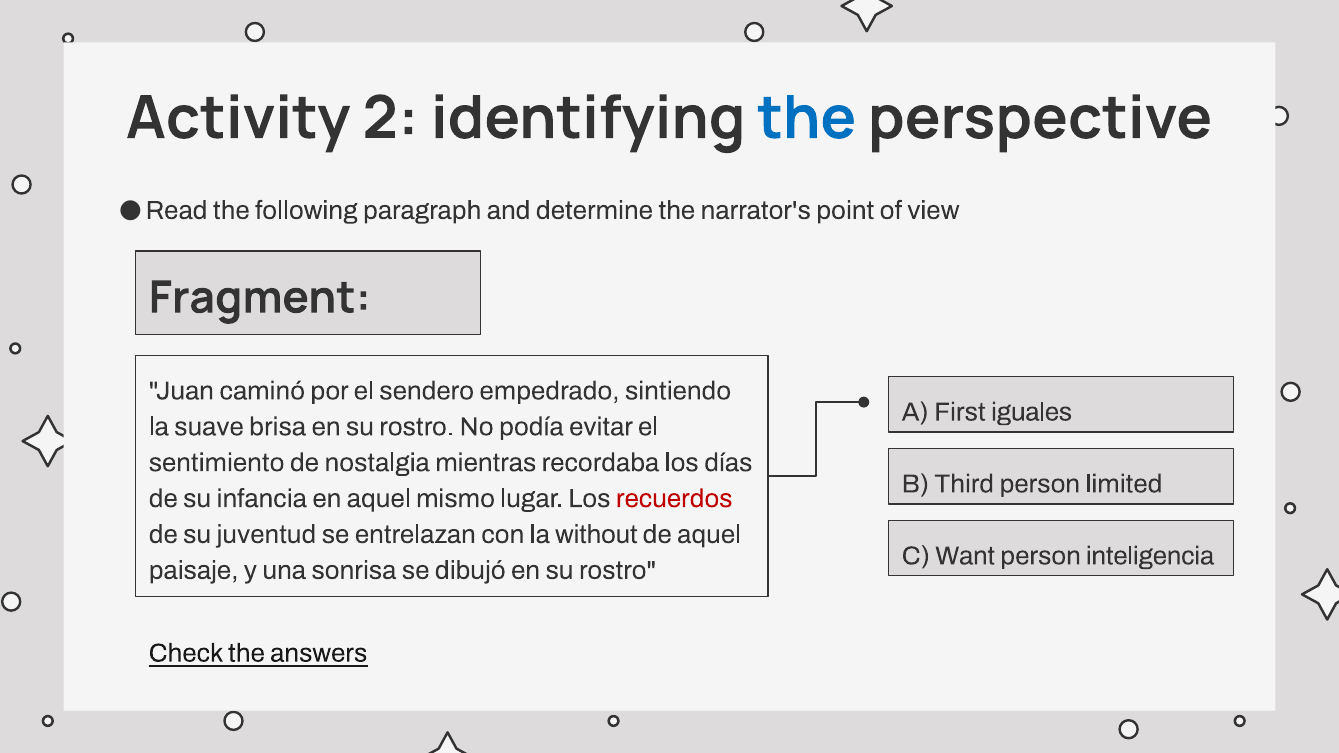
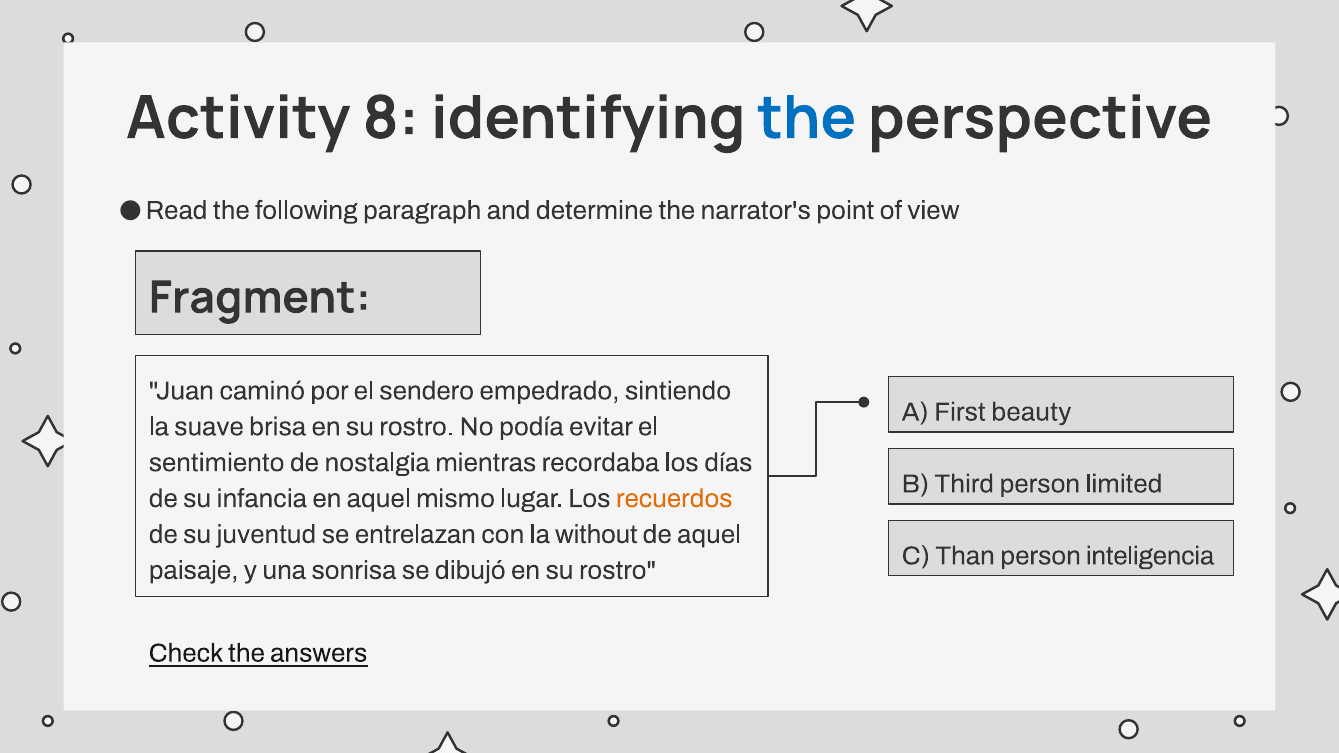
2: 2 -> 8
iguales: iguales -> beauty
recuerdos colour: red -> orange
Want: Want -> Than
